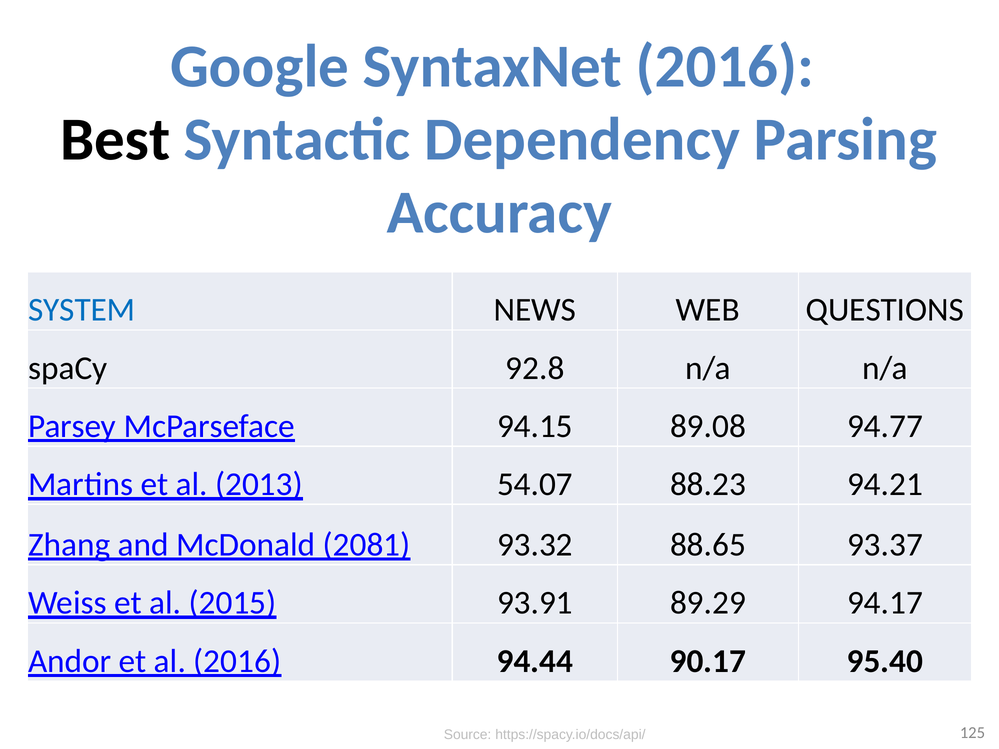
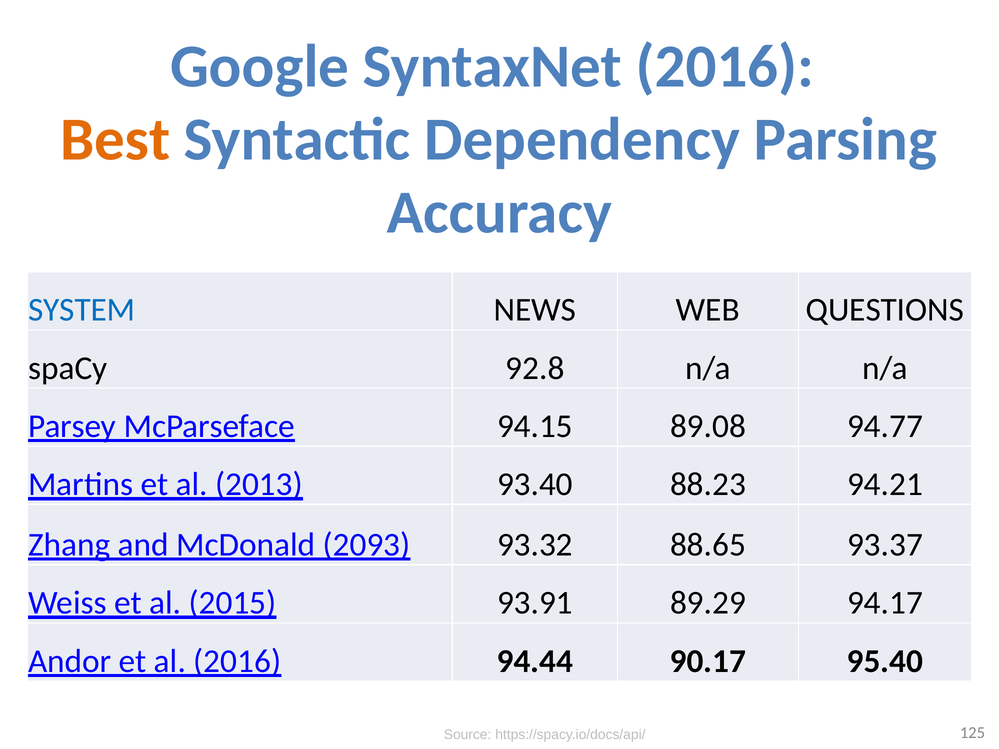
Best colour: black -> orange
54.07: 54.07 -> 93.40
2081: 2081 -> 2093
